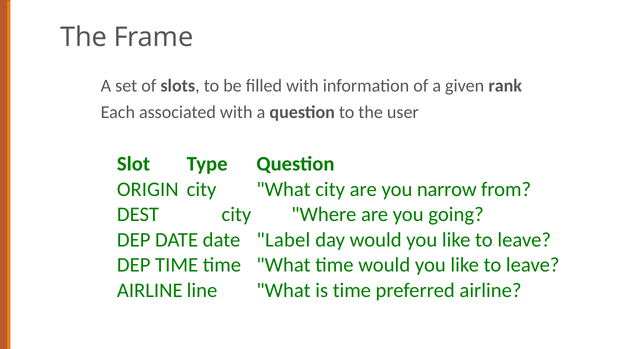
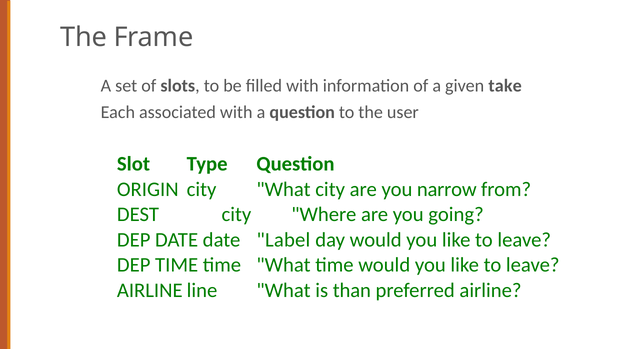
rank: rank -> take
is time: time -> than
